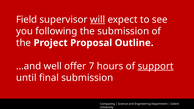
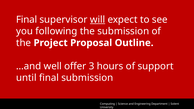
Field at (27, 20): Field -> Final
7: 7 -> 3
support underline: present -> none
